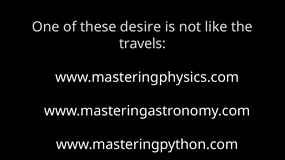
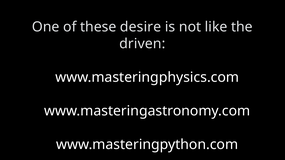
travels: travels -> driven
